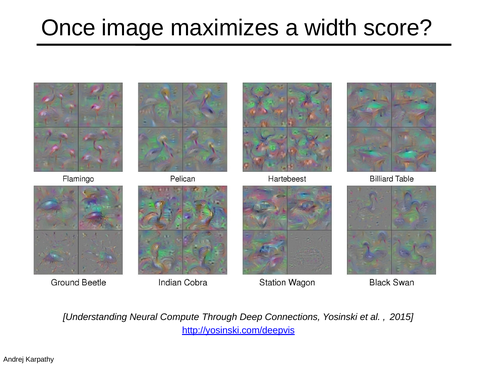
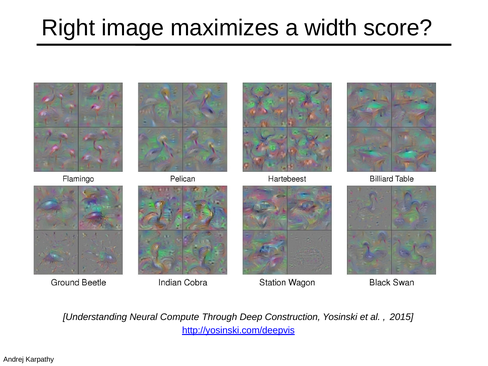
Once: Once -> Right
Connections: Connections -> Construction
